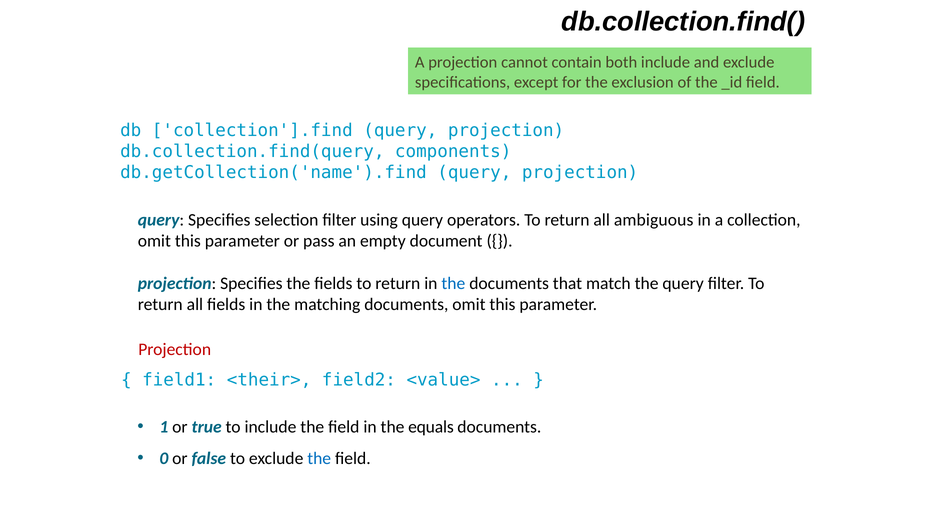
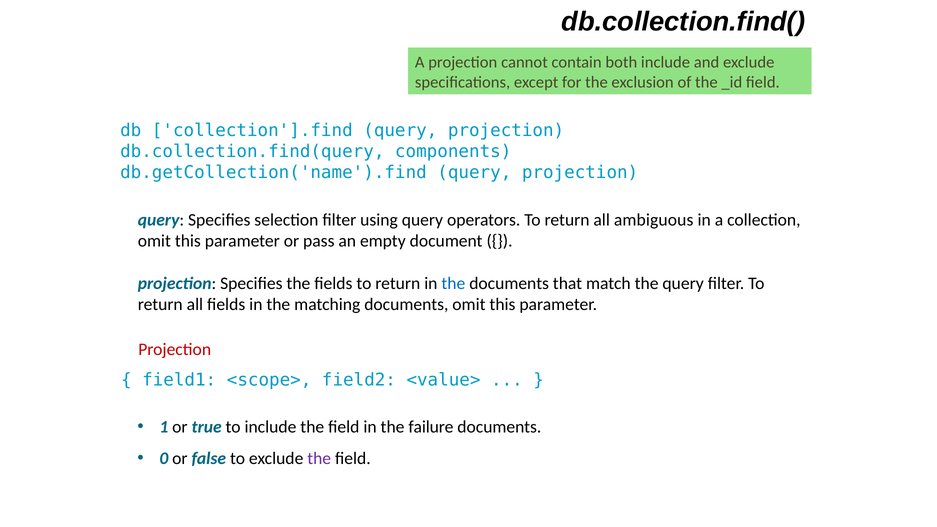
<their>: <their> -> <scope>
equals: equals -> failure
the at (319, 459) colour: blue -> purple
